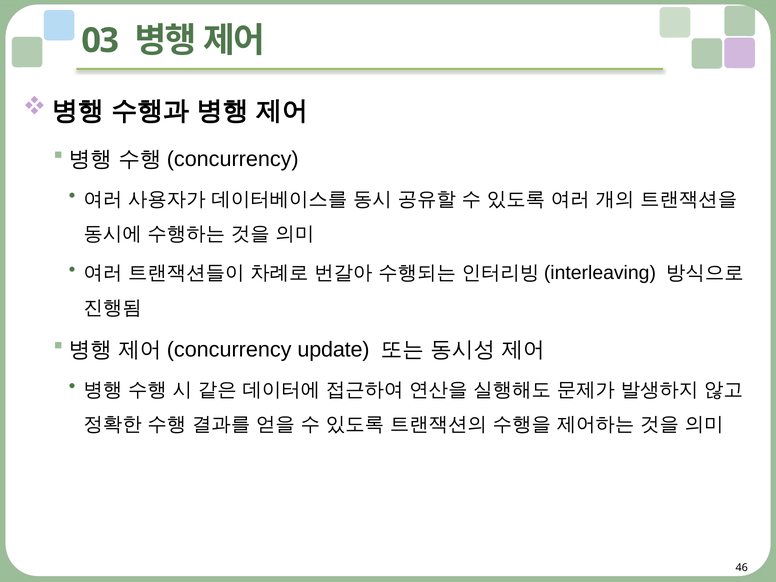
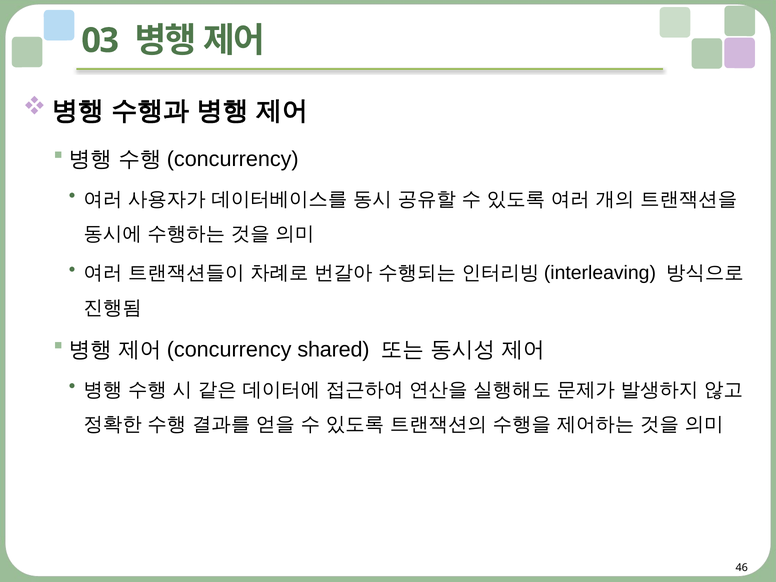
update: update -> shared
